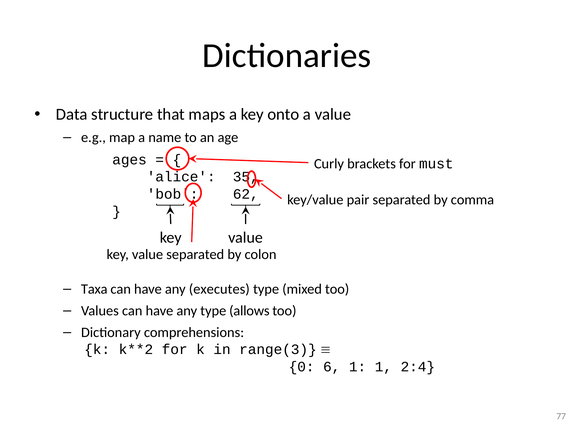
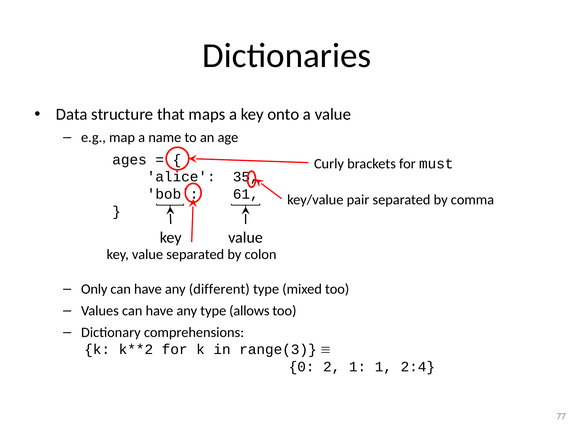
62: 62 -> 61
Taxa: Taxa -> Only
executes: executes -> different
6: 6 -> 2
